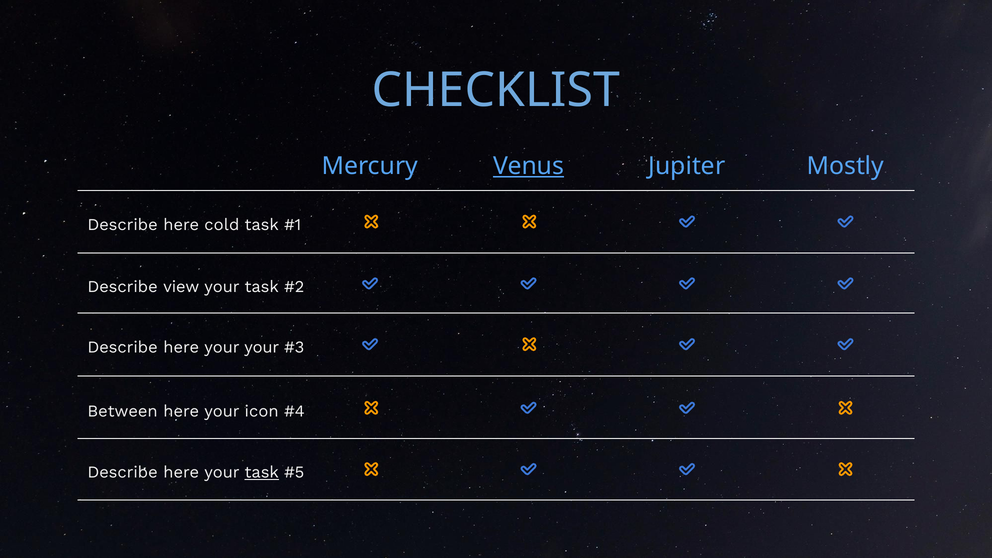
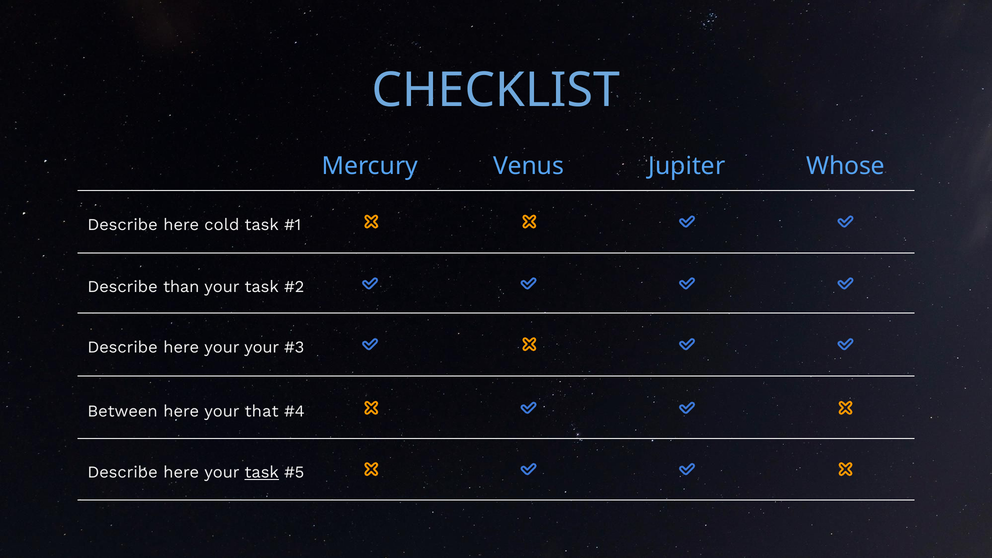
Venus underline: present -> none
Mostly: Mostly -> Whose
view: view -> than
icon: icon -> that
